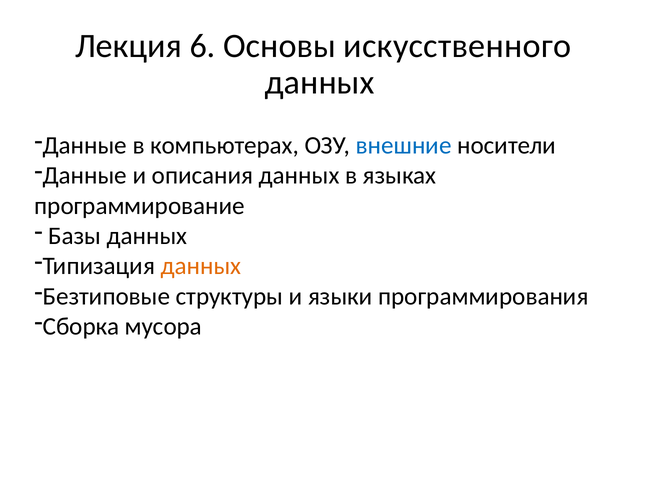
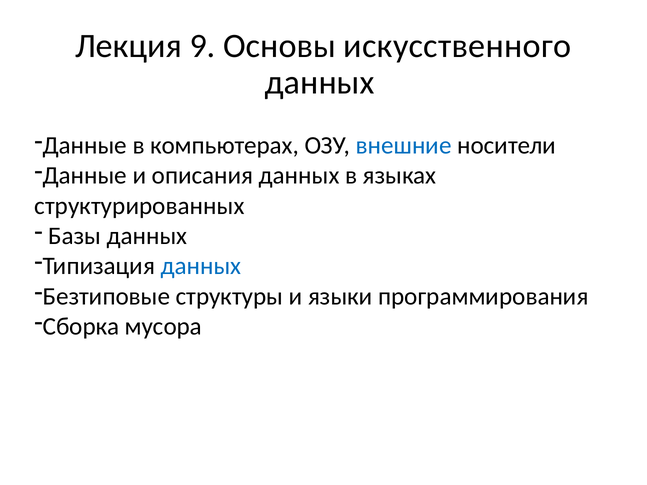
6: 6 -> 9
программирование: программирование -> структурированных
данных at (201, 266) colour: orange -> blue
